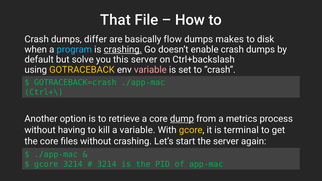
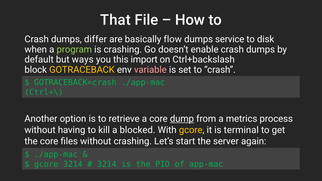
makes: makes -> service
program colour: light blue -> light green
crashing at (123, 49) underline: present -> none
solve: solve -> ways
this server: server -> import
using: using -> block
a variable: variable -> blocked
